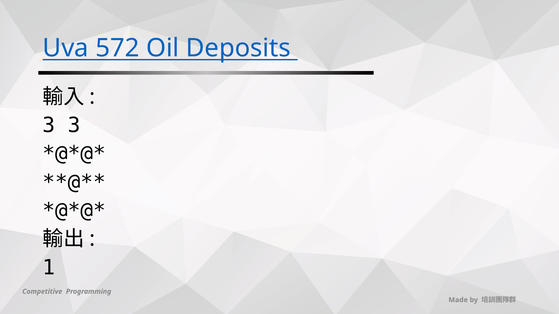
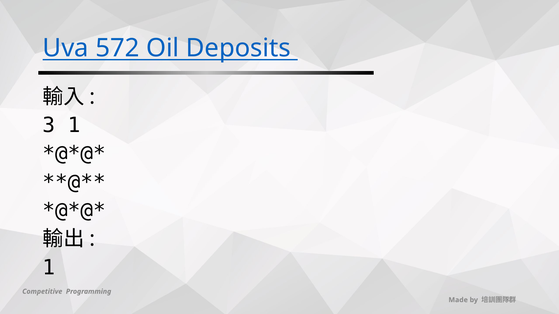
3 3: 3 -> 1
